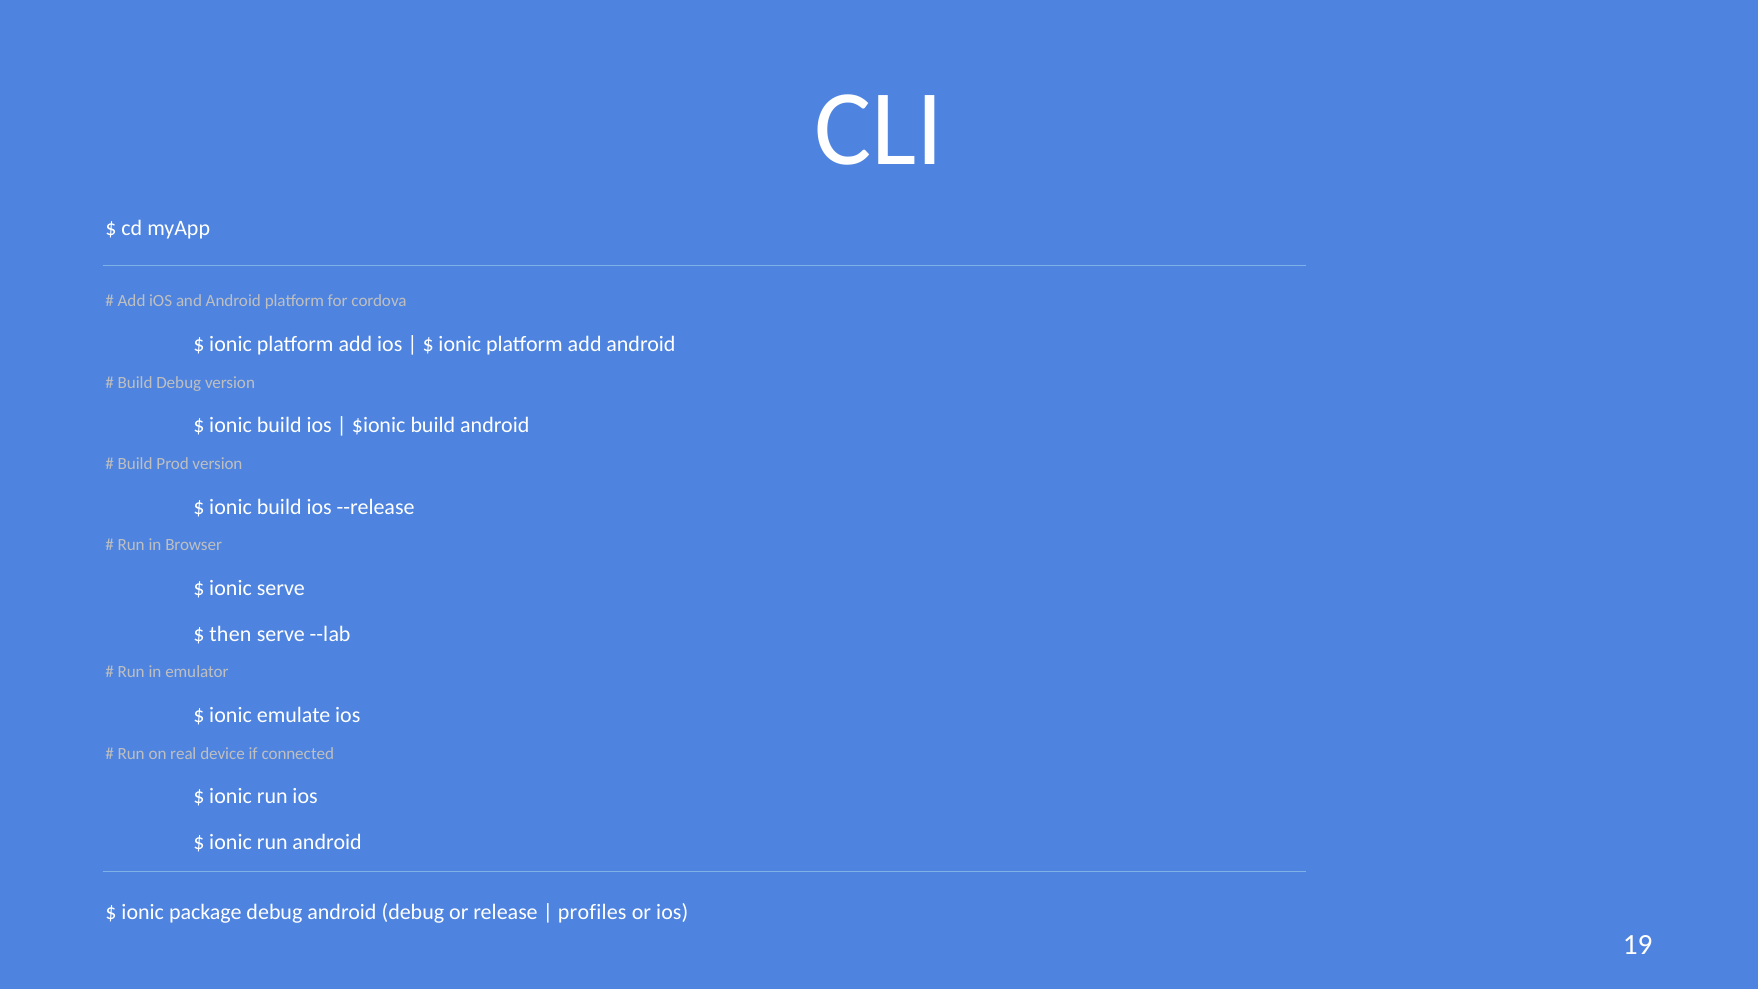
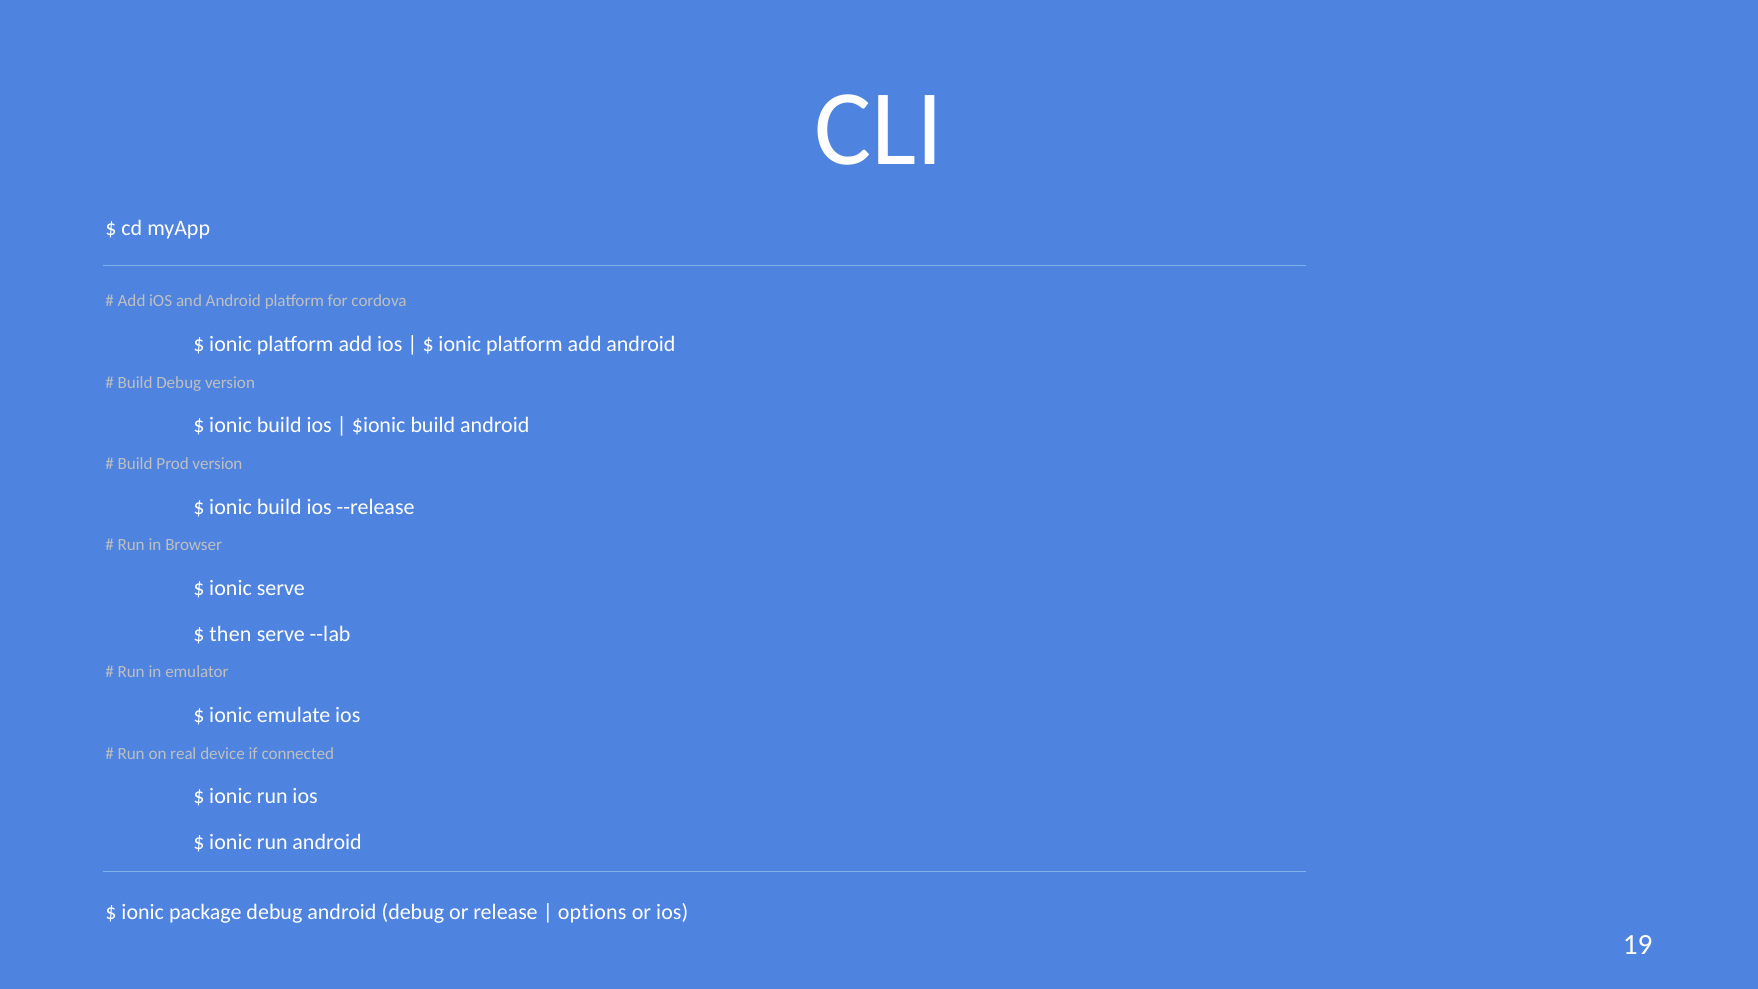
profiles: profiles -> options
